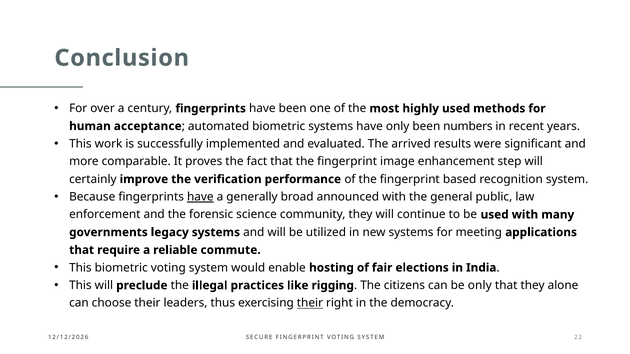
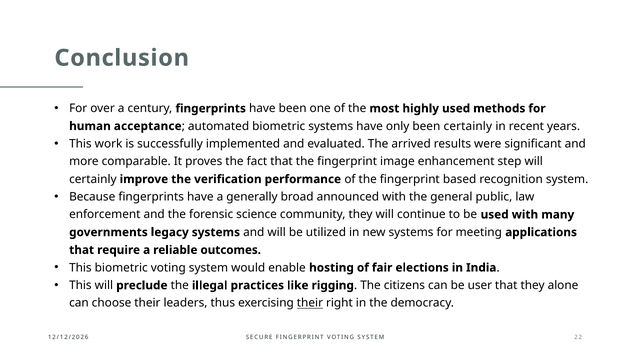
been numbers: numbers -> certainly
have at (200, 197) underline: present -> none
commute: commute -> outcomes
be only: only -> user
